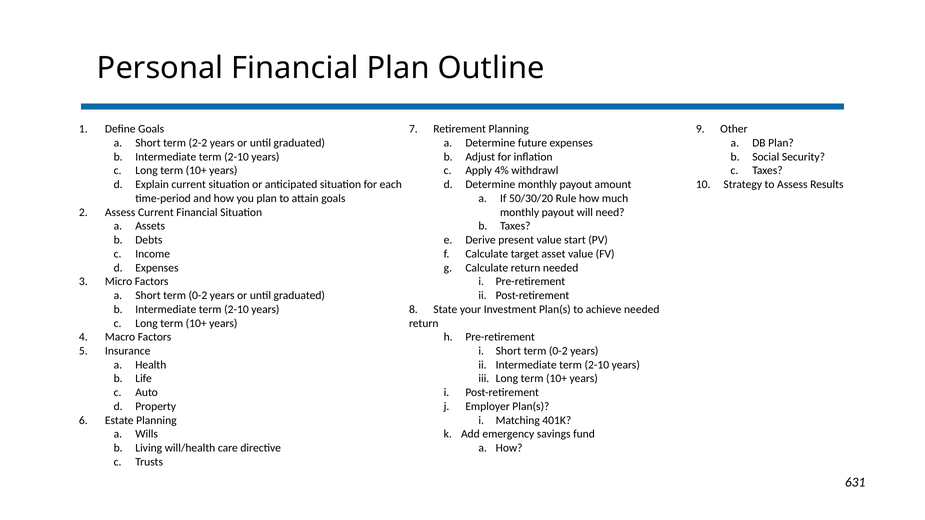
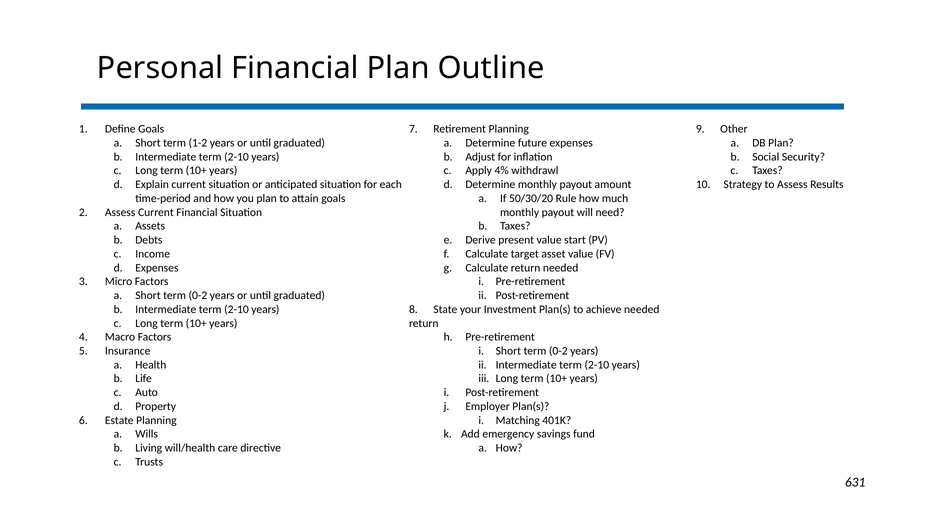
2-2: 2-2 -> 1-2
